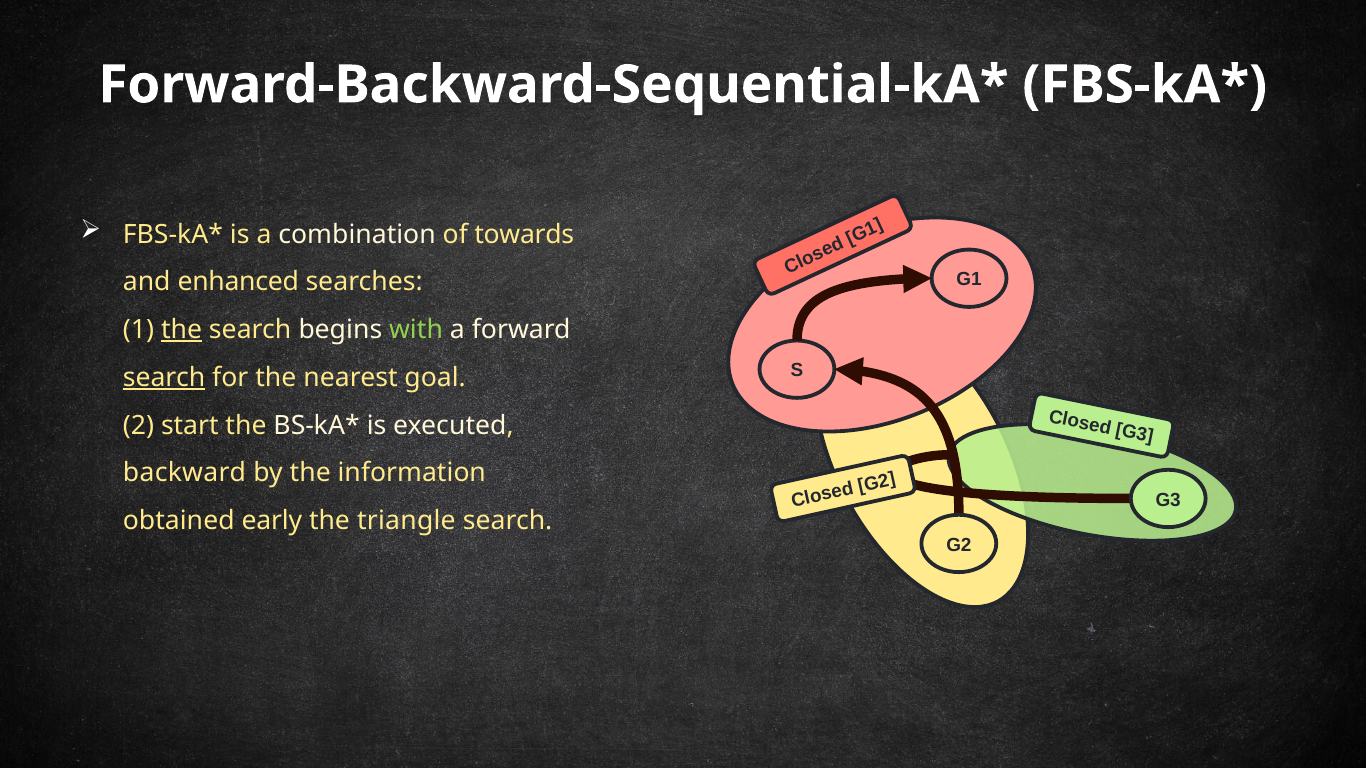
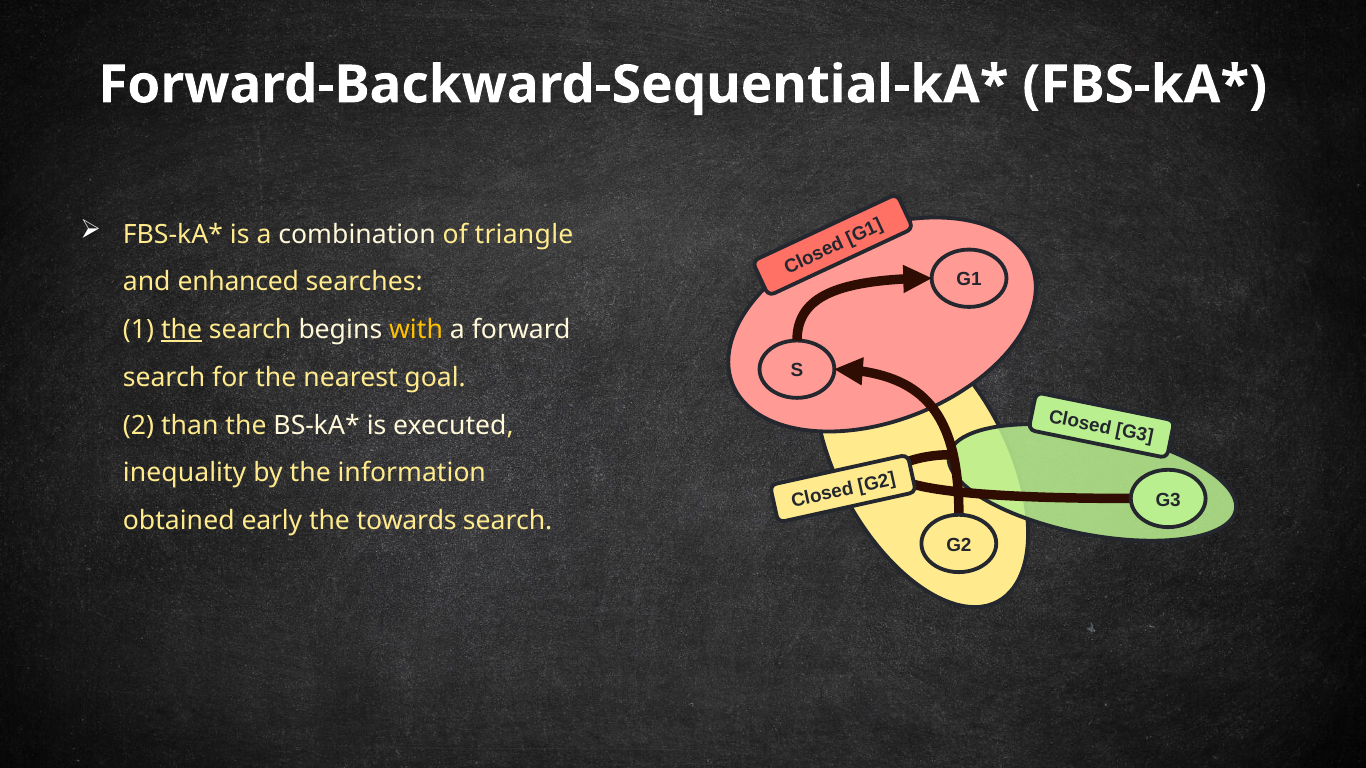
towards: towards -> triangle
with colour: light green -> yellow
search at (164, 378) underline: present -> none
start: start -> than
backward: backward -> inequality
triangle: triangle -> towards
